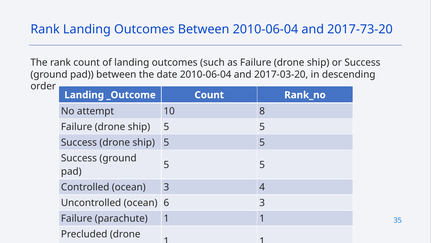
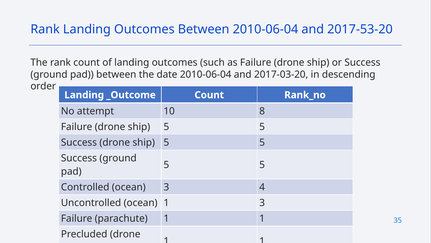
2017-73-20: 2017-73-20 -> 2017-53-20
ocean 6: 6 -> 1
